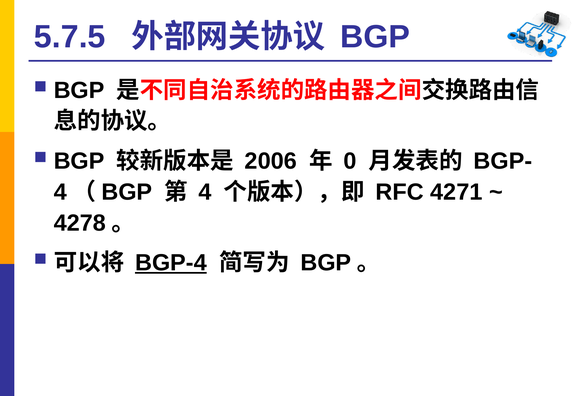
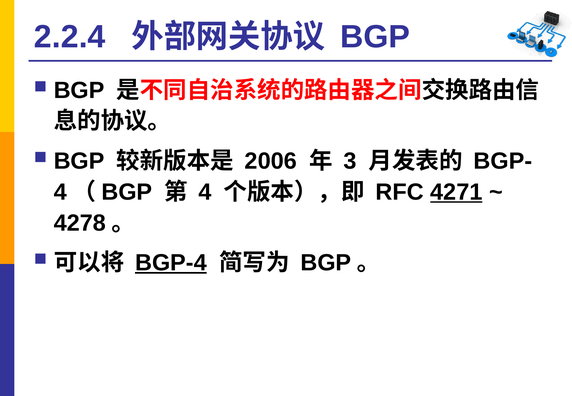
5.7.5: 5.7.5 -> 2.2.4
0: 0 -> 3
4271 underline: none -> present
